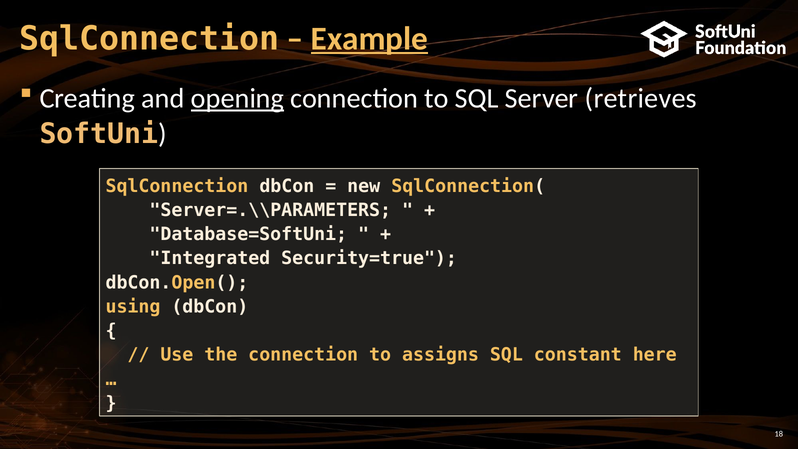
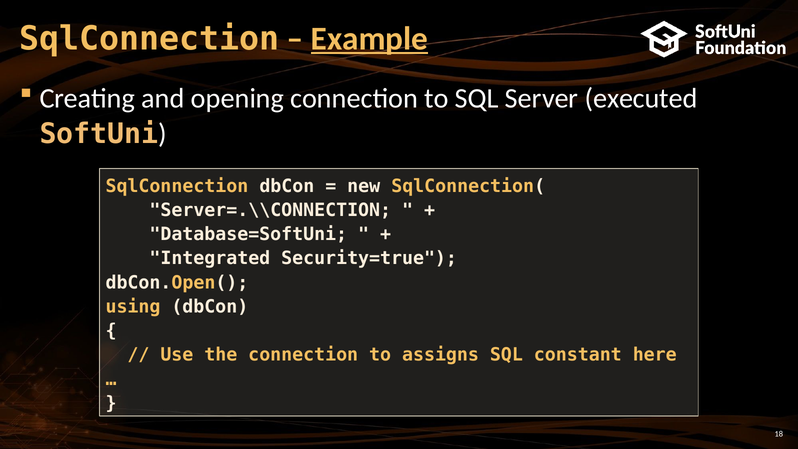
opening underline: present -> none
retrieves: retrieves -> executed
Server=.\\PARAMETERS: Server=.\\PARAMETERS -> Server=.\\CONNECTION
